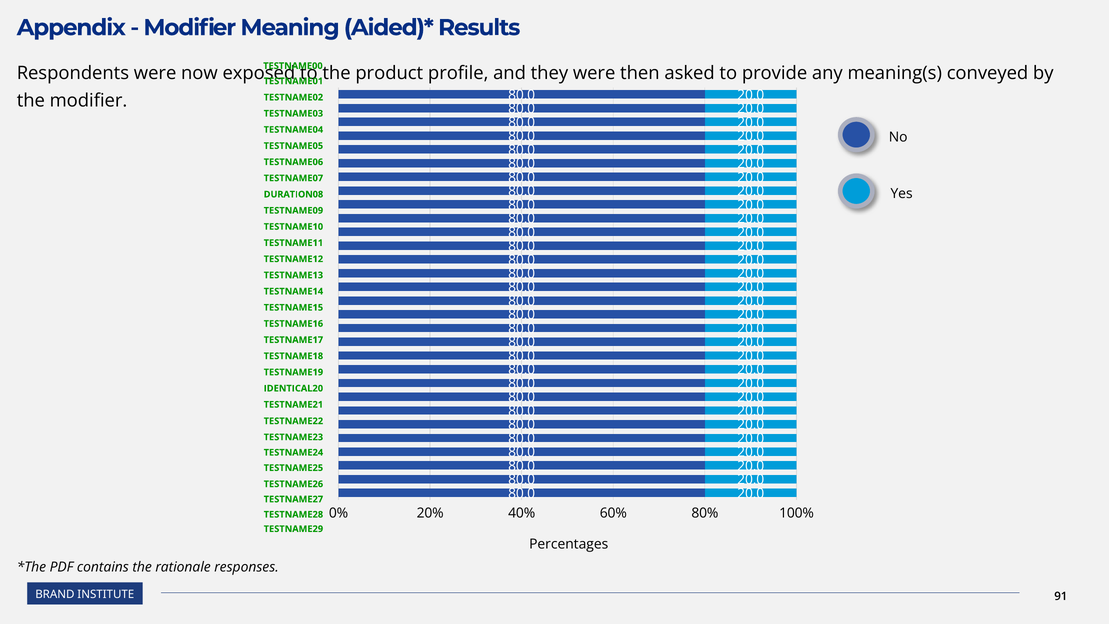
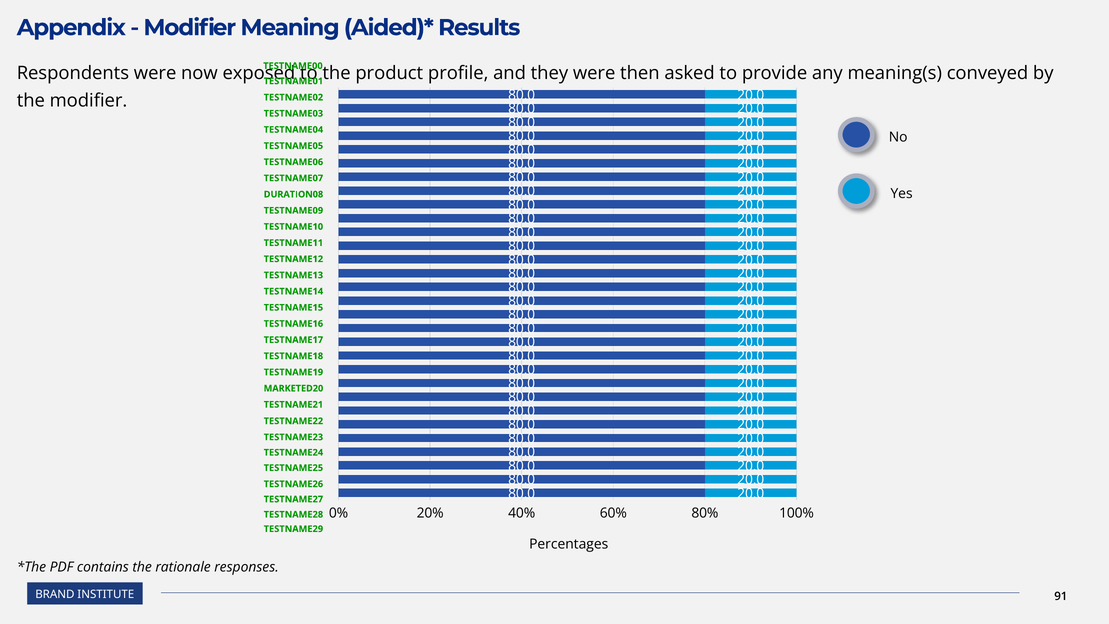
IDENTICAL20: IDENTICAL20 -> MARKETED20
